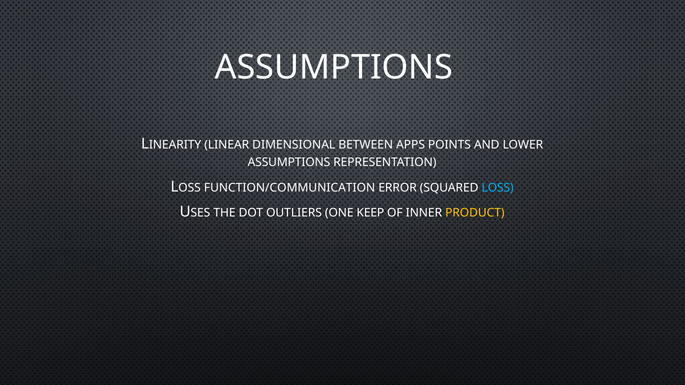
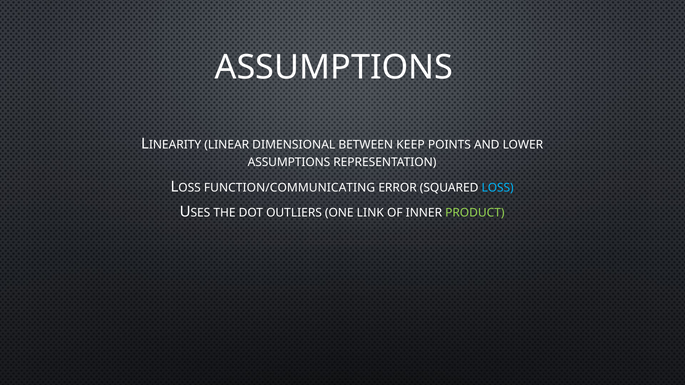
APPS: APPS -> KEEP
FUNCTION/COMMUNICATION: FUNCTION/COMMUNICATION -> FUNCTION/COMMUNICATING
KEEP: KEEP -> LINK
PRODUCT colour: yellow -> light green
